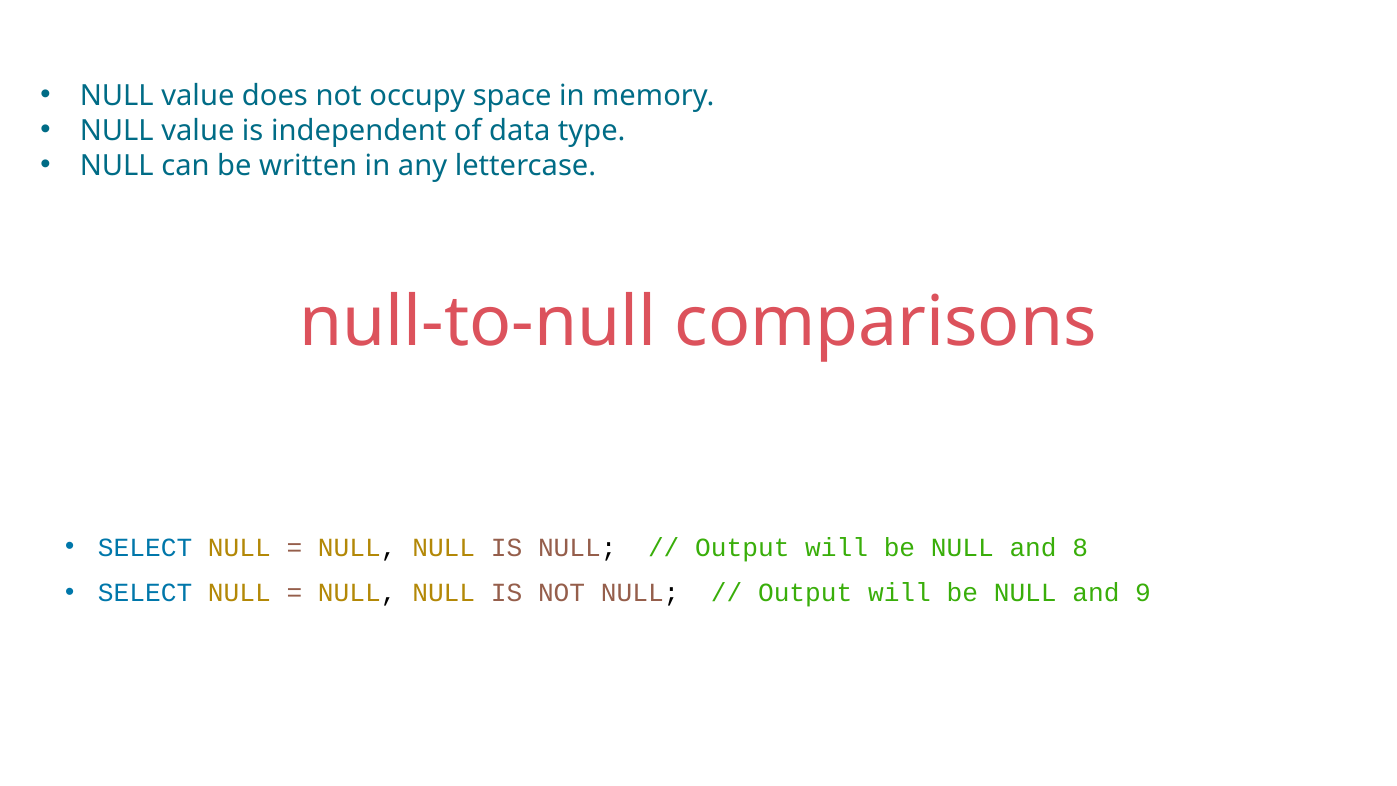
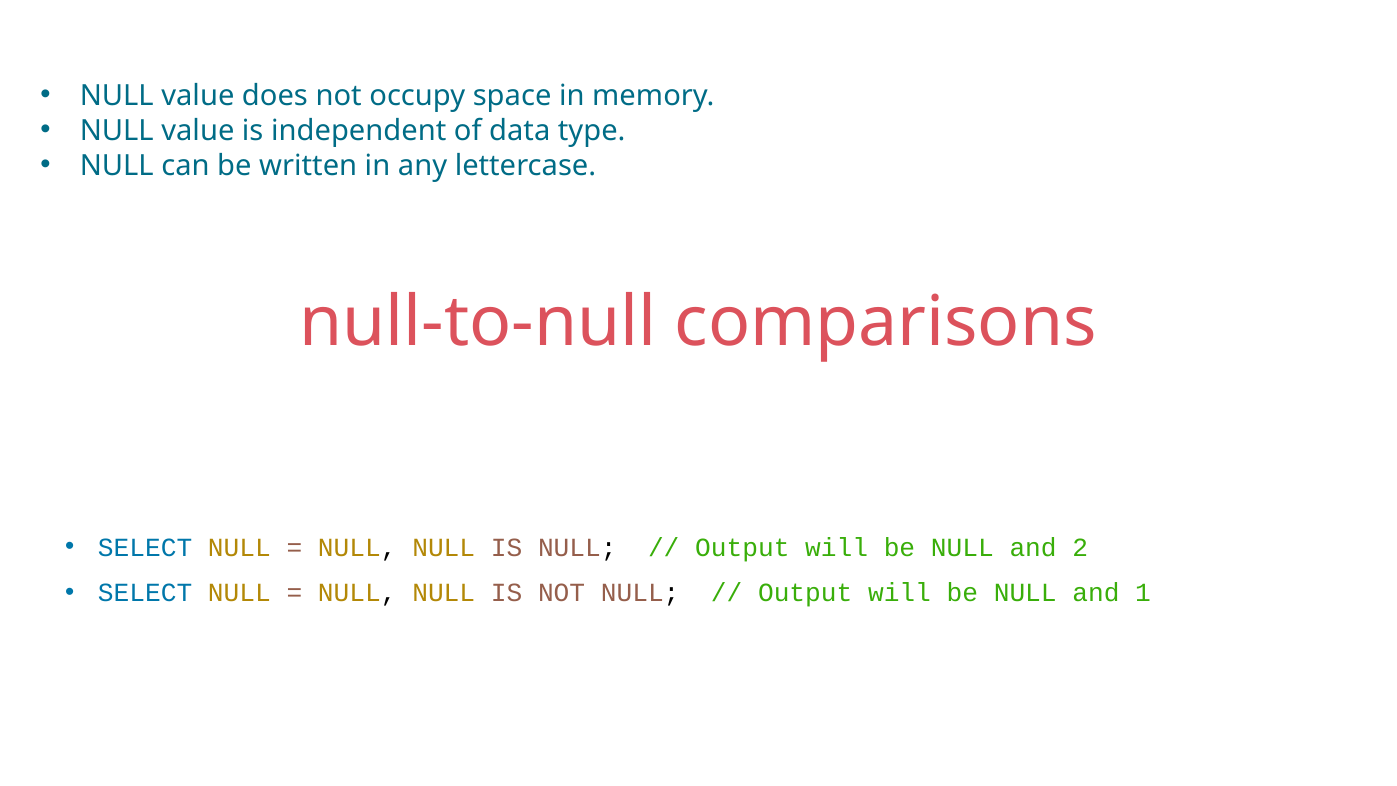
8: 8 -> 2
9: 9 -> 1
